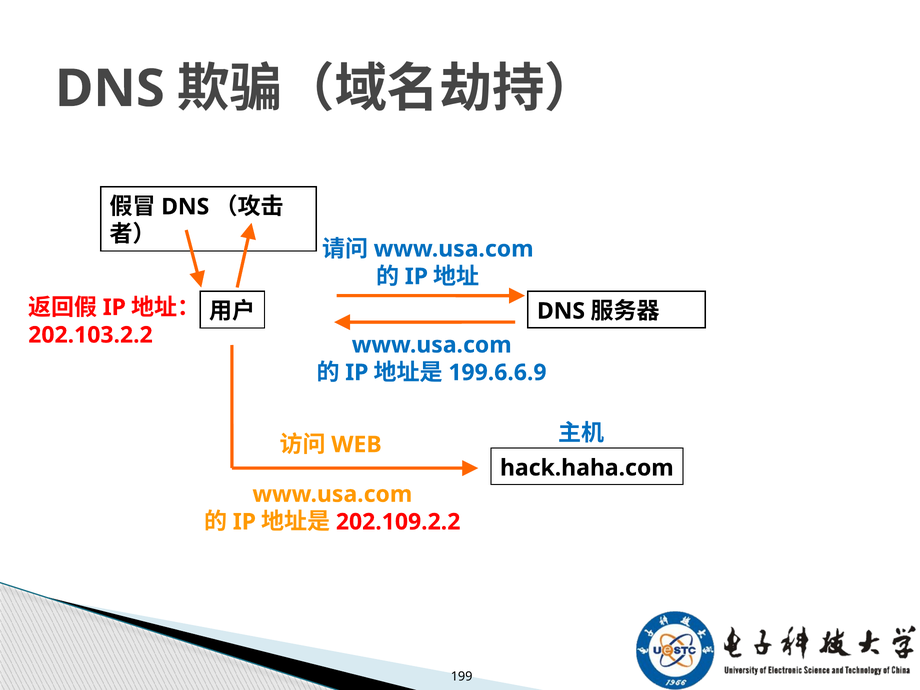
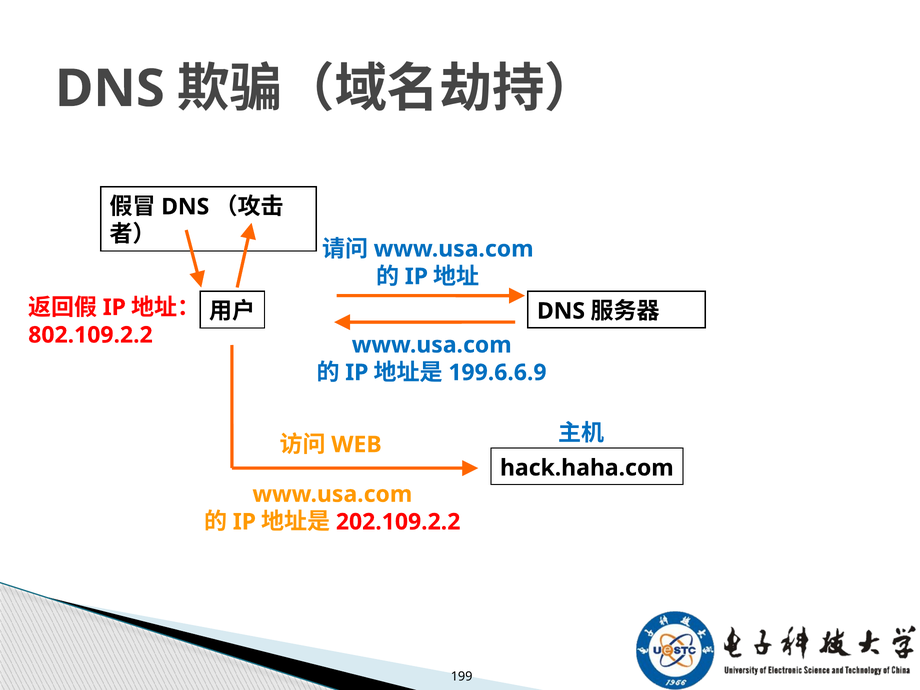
202.103.2.2: 202.103.2.2 -> 802.109.2.2
